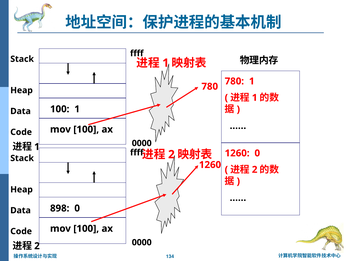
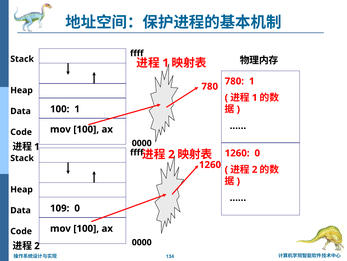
898: 898 -> 109
